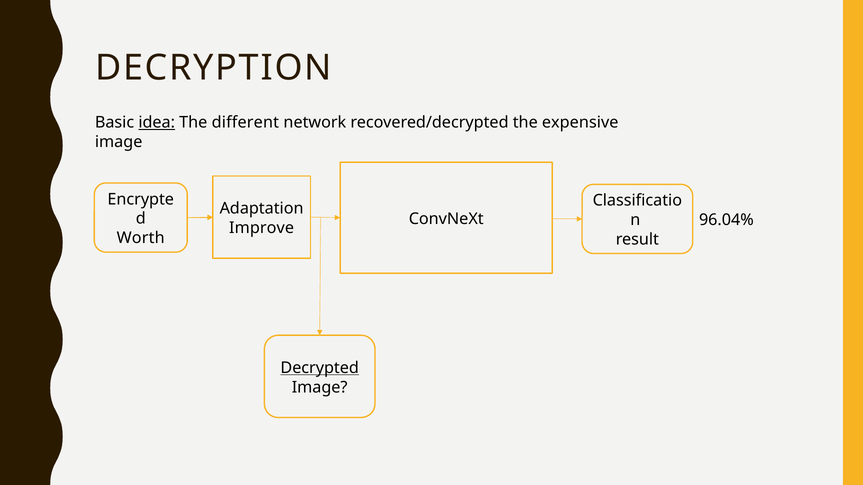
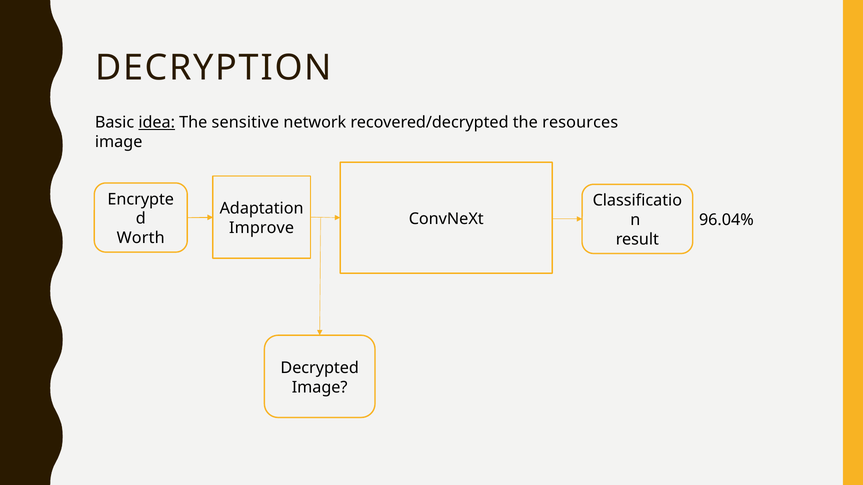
different: different -> sensitive
expensive: expensive -> resources
Decrypted underline: present -> none
